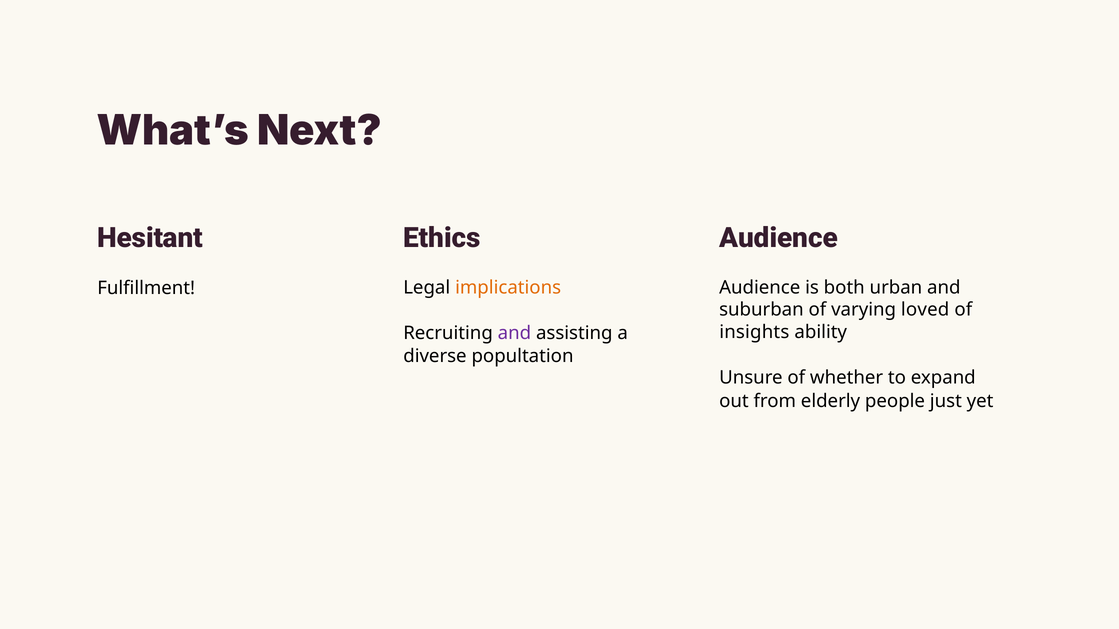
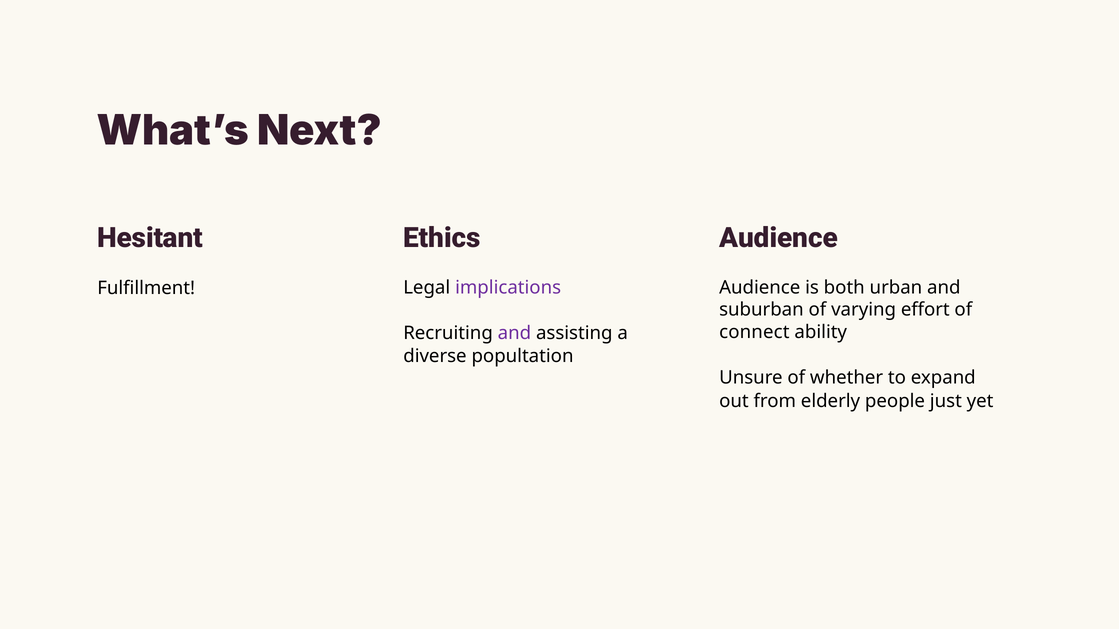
implications colour: orange -> purple
loved: loved -> effort
insights: insights -> connect
